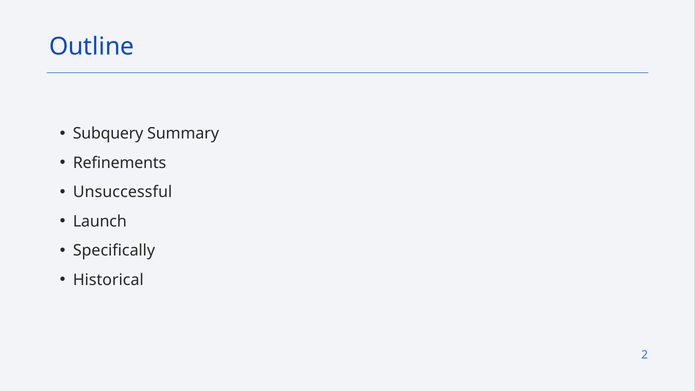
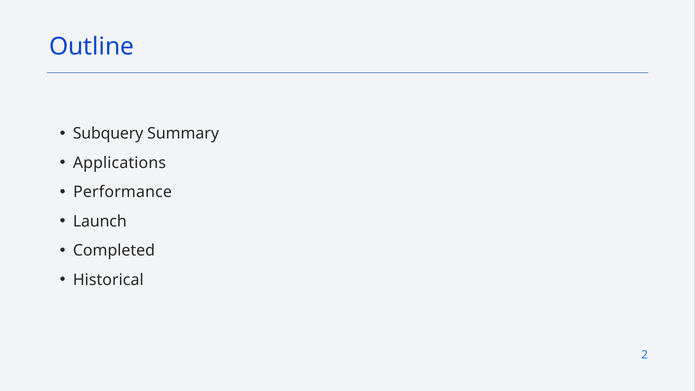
Refinements: Refinements -> Applications
Unsuccessful: Unsuccessful -> Performance
Specifically: Specifically -> Completed
